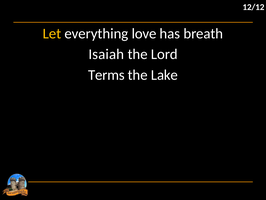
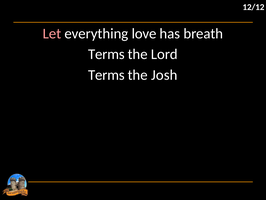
Let colour: yellow -> pink
Isaiah at (106, 54): Isaiah -> Terms
Lake: Lake -> Josh
